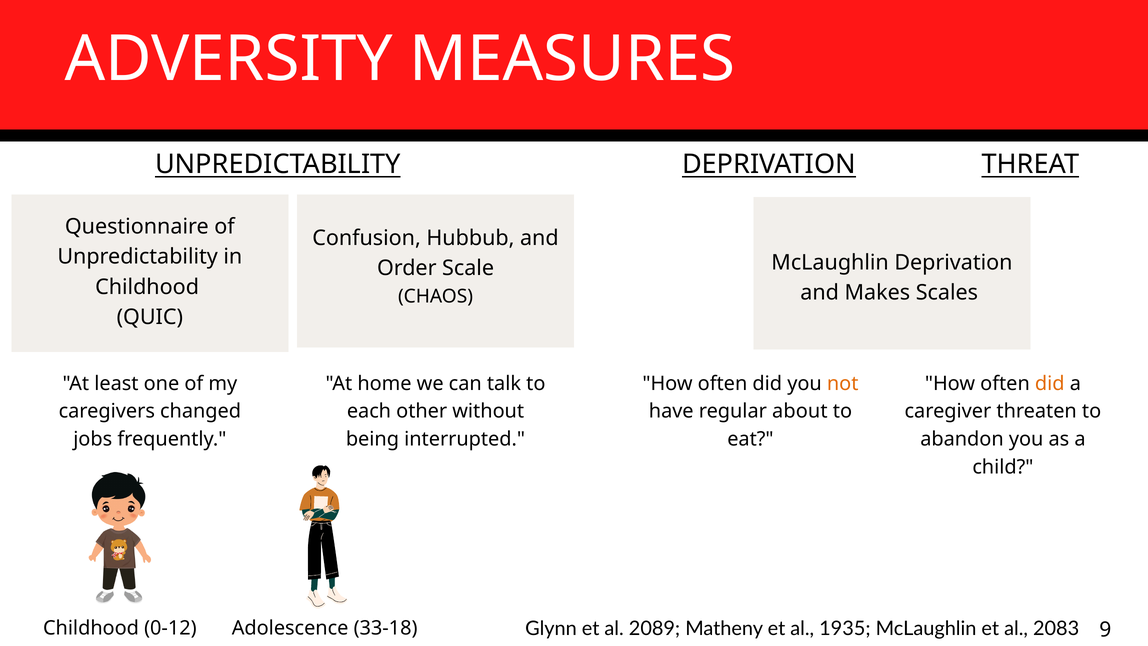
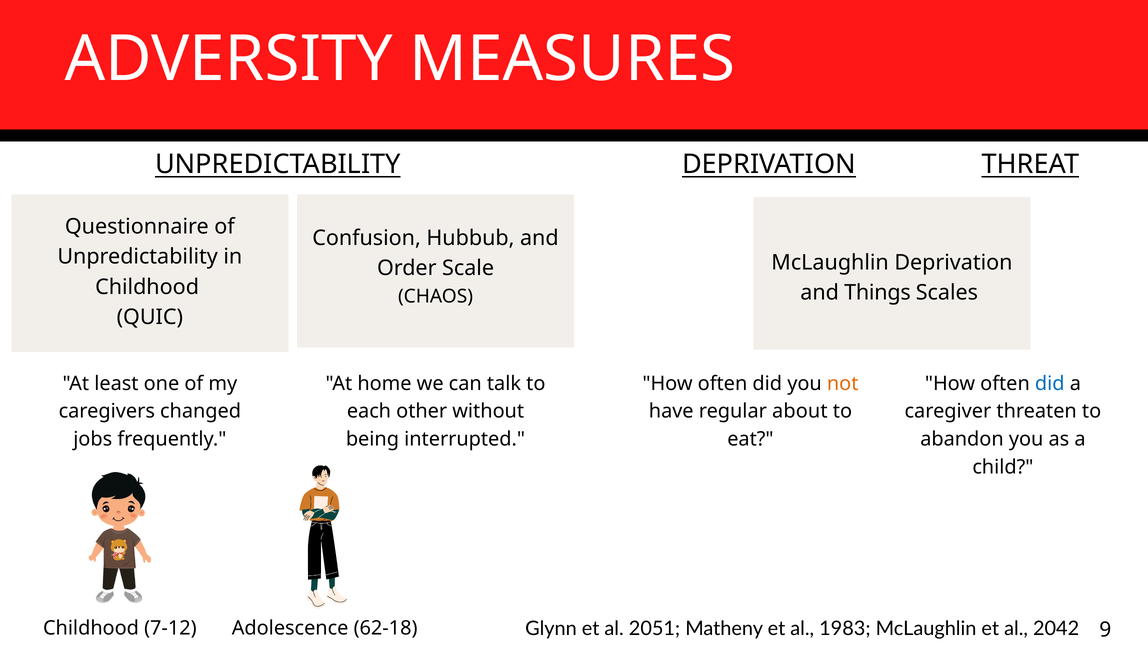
Makes: Makes -> Things
did at (1050, 383) colour: orange -> blue
2089: 2089 -> 2051
1935: 1935 -> 1983
2083: 2083 -> 2042
0-12: 0-12 -> 7-12
33-18: 33-18 -> 62-18
